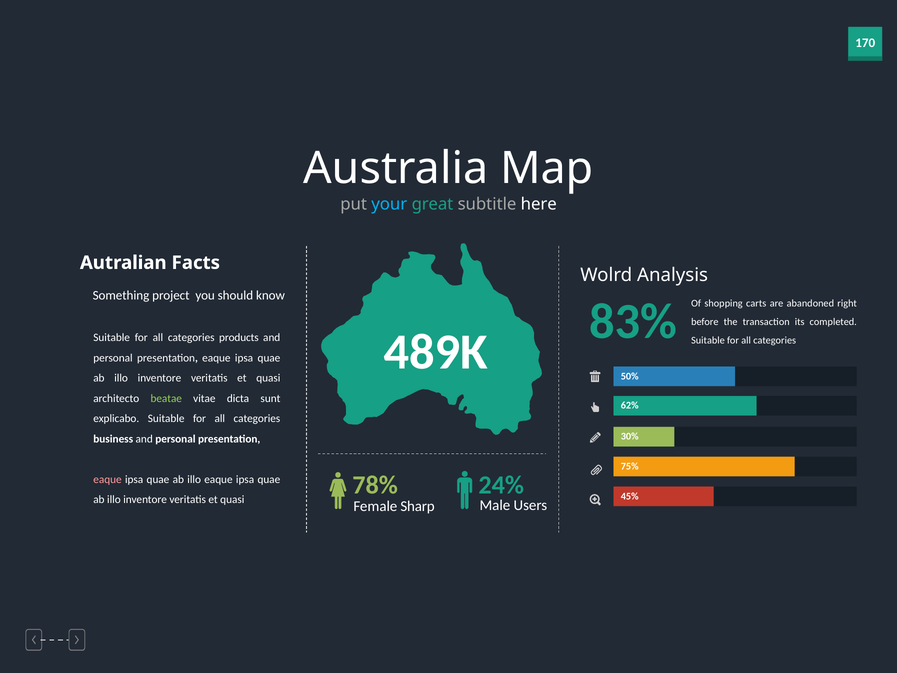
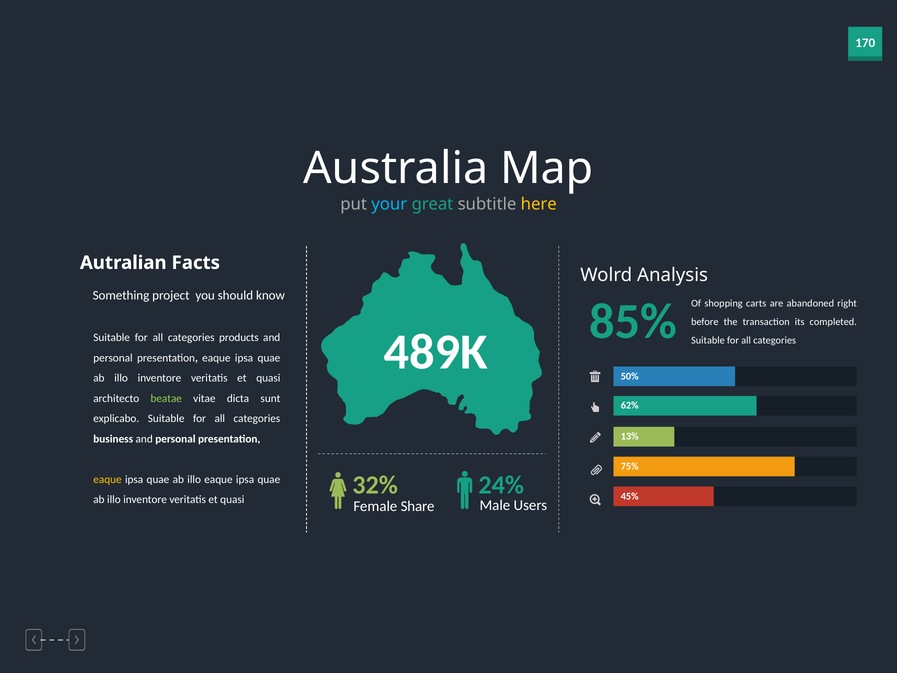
here colour: white -> yellow
83%: 83% -> 85%
30%: 30% -> 13%
78%: 78% -> 32%
eaque at (108, 479) colour: pink -> yellow
Sharp: Sharp -> Share
